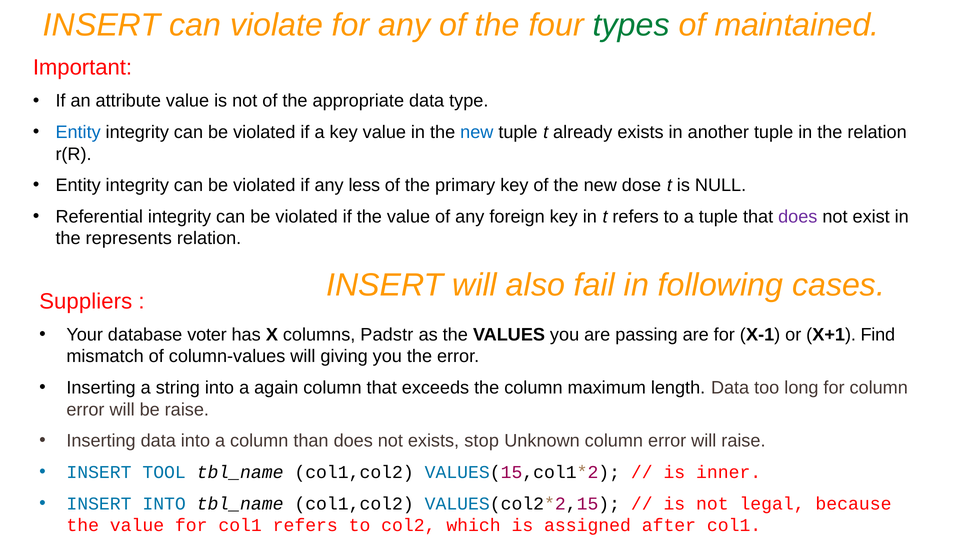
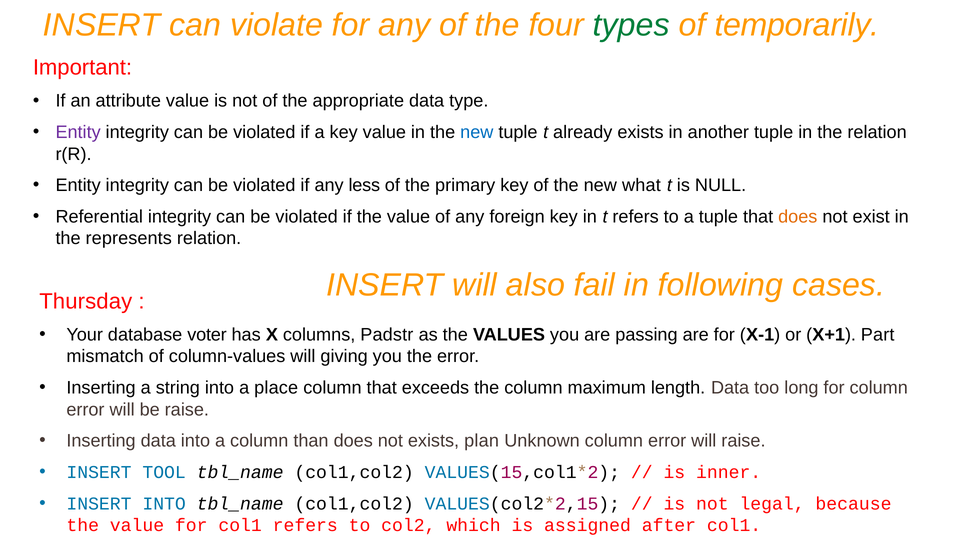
maintained: maintained -> temporarily
Entity at (78, 132) colour: blue -> purple
dose: dose -> what
does at (798, 217) colour: purple -> orange
Suppliers: Suppliers -> Thursday
Find: Find -> Part
again: again -> place
stop: stop -> plan
